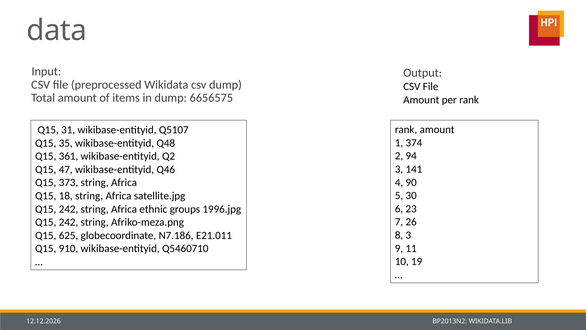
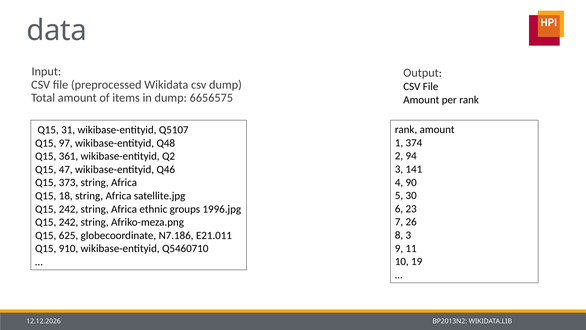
35: 35 -> 97
